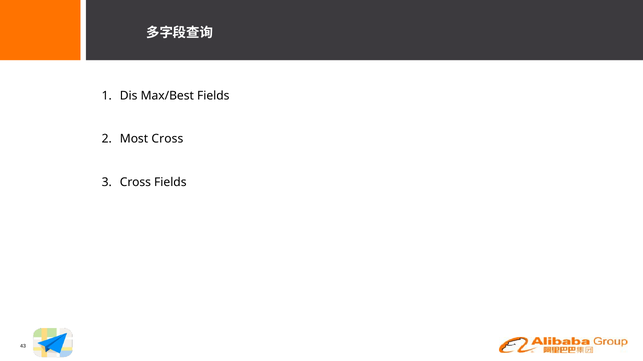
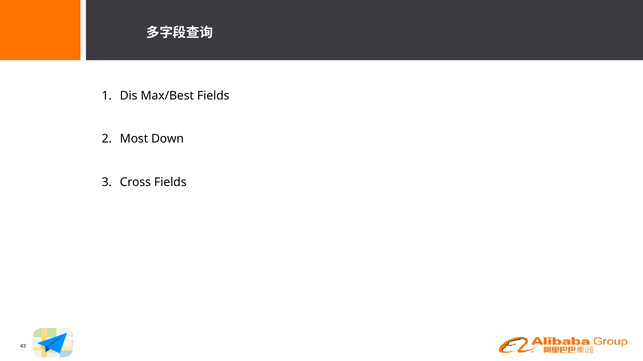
Most Cross: Cross -> Down
